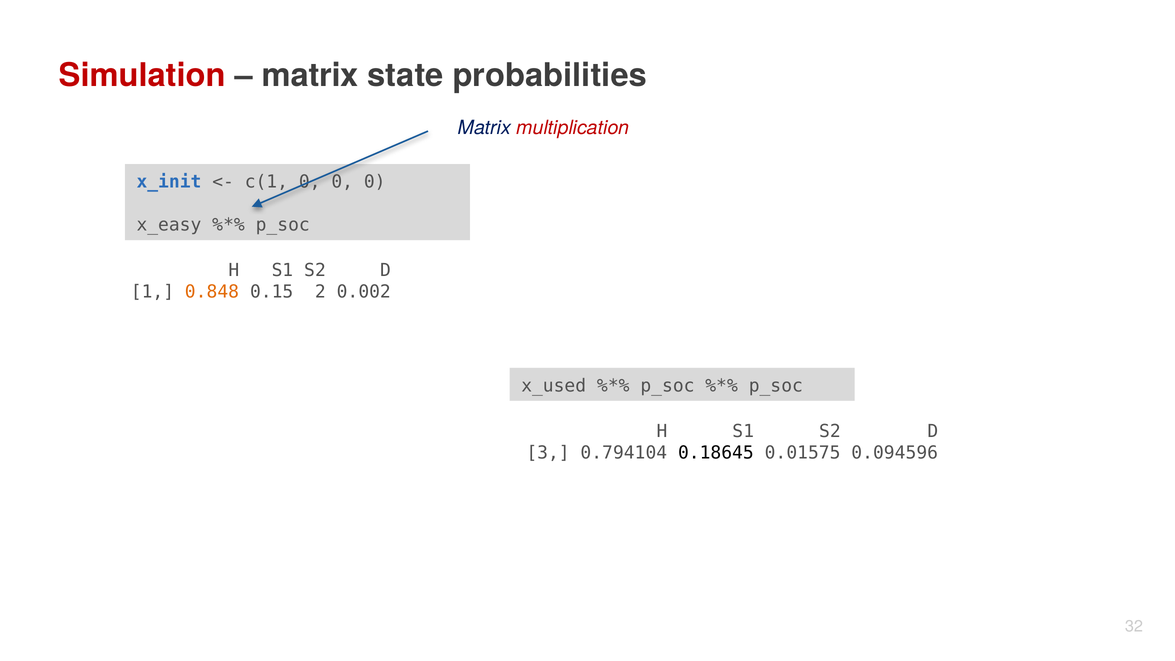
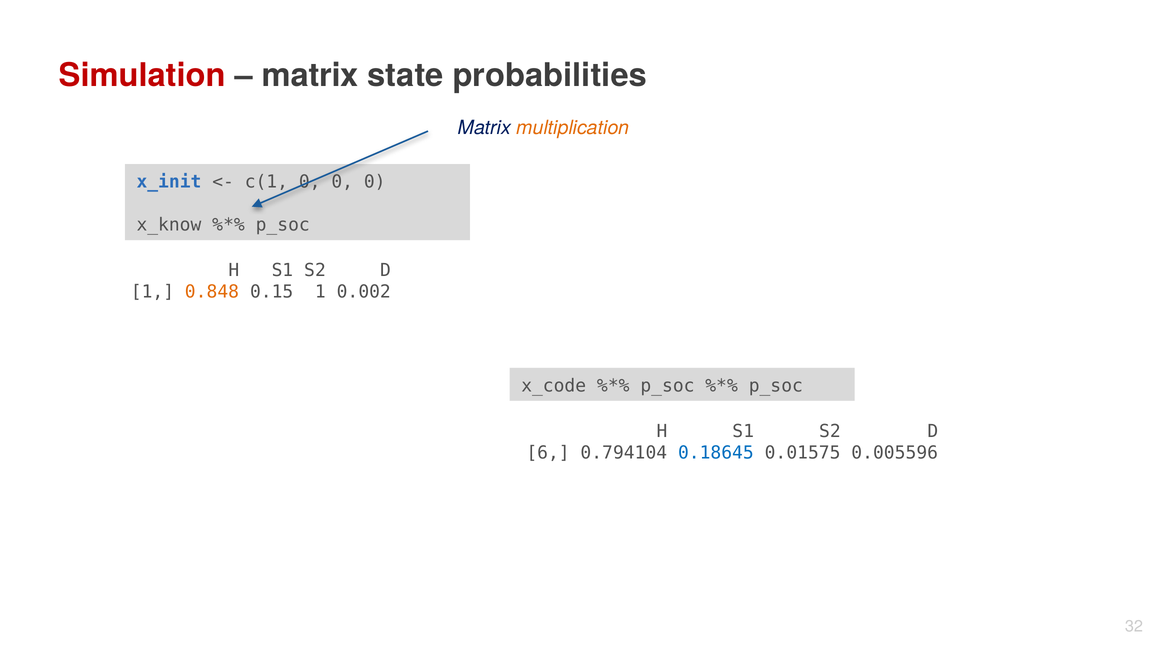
multiplication colour: red -> orange
x_easy: x_easy -> x_know
0.15 2: 2 -> 1
x_used: x_used -> x_code
3: 3 -> 6
0.18645 colour: black -> blue
0.094596: 0.094596 -> 0.005596
